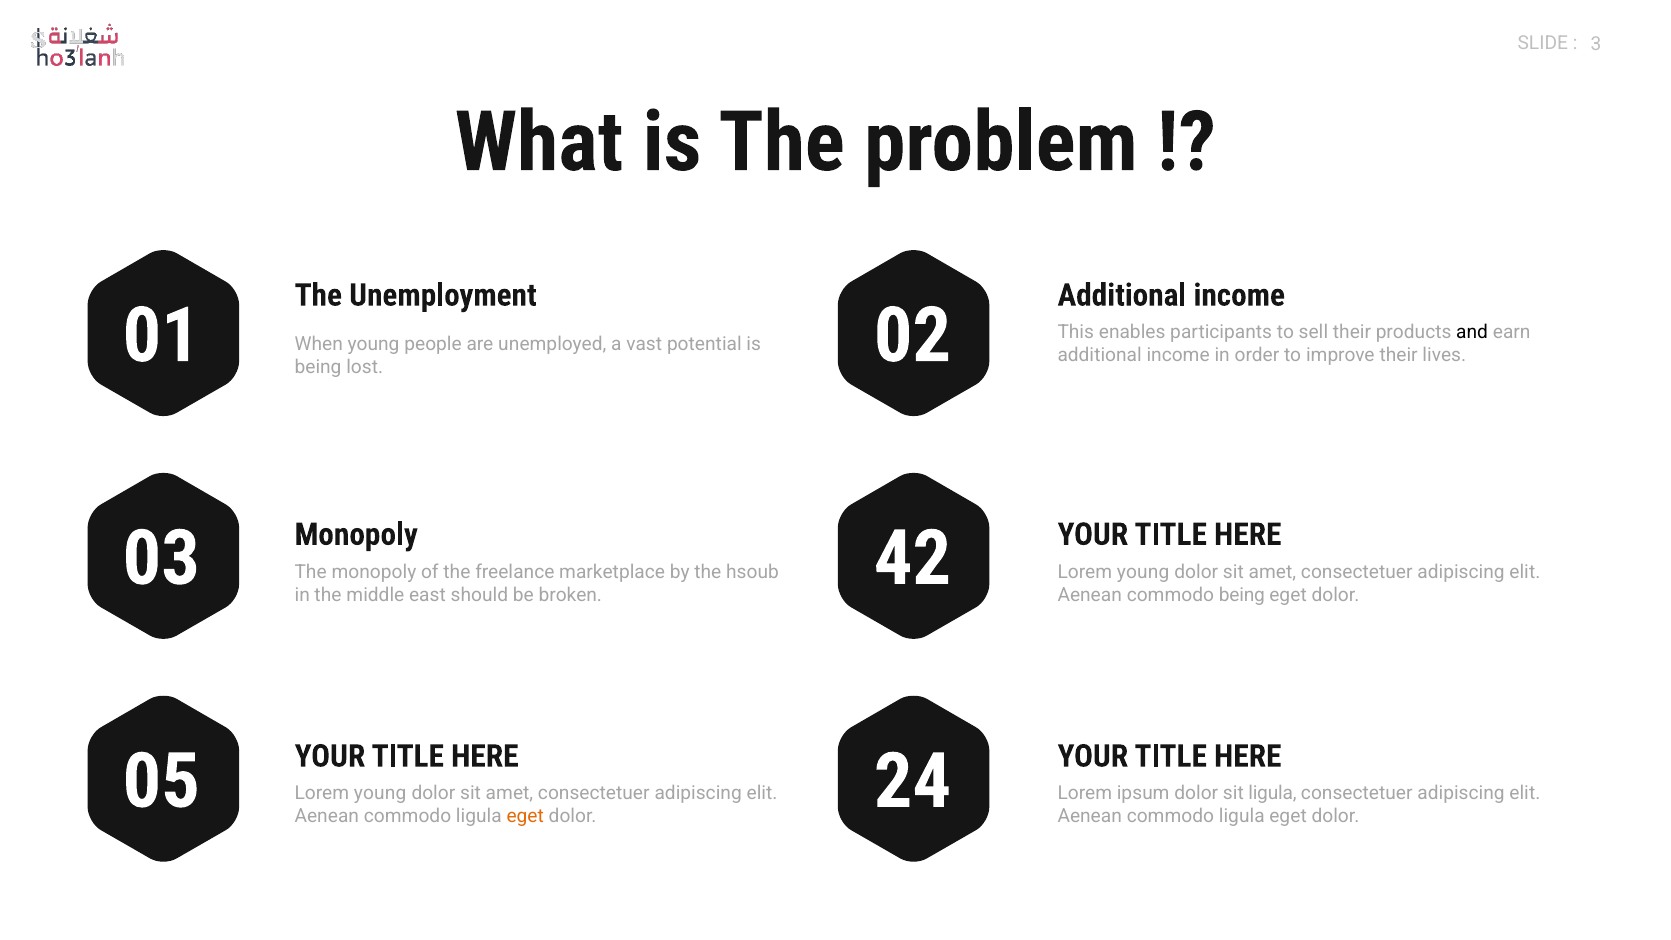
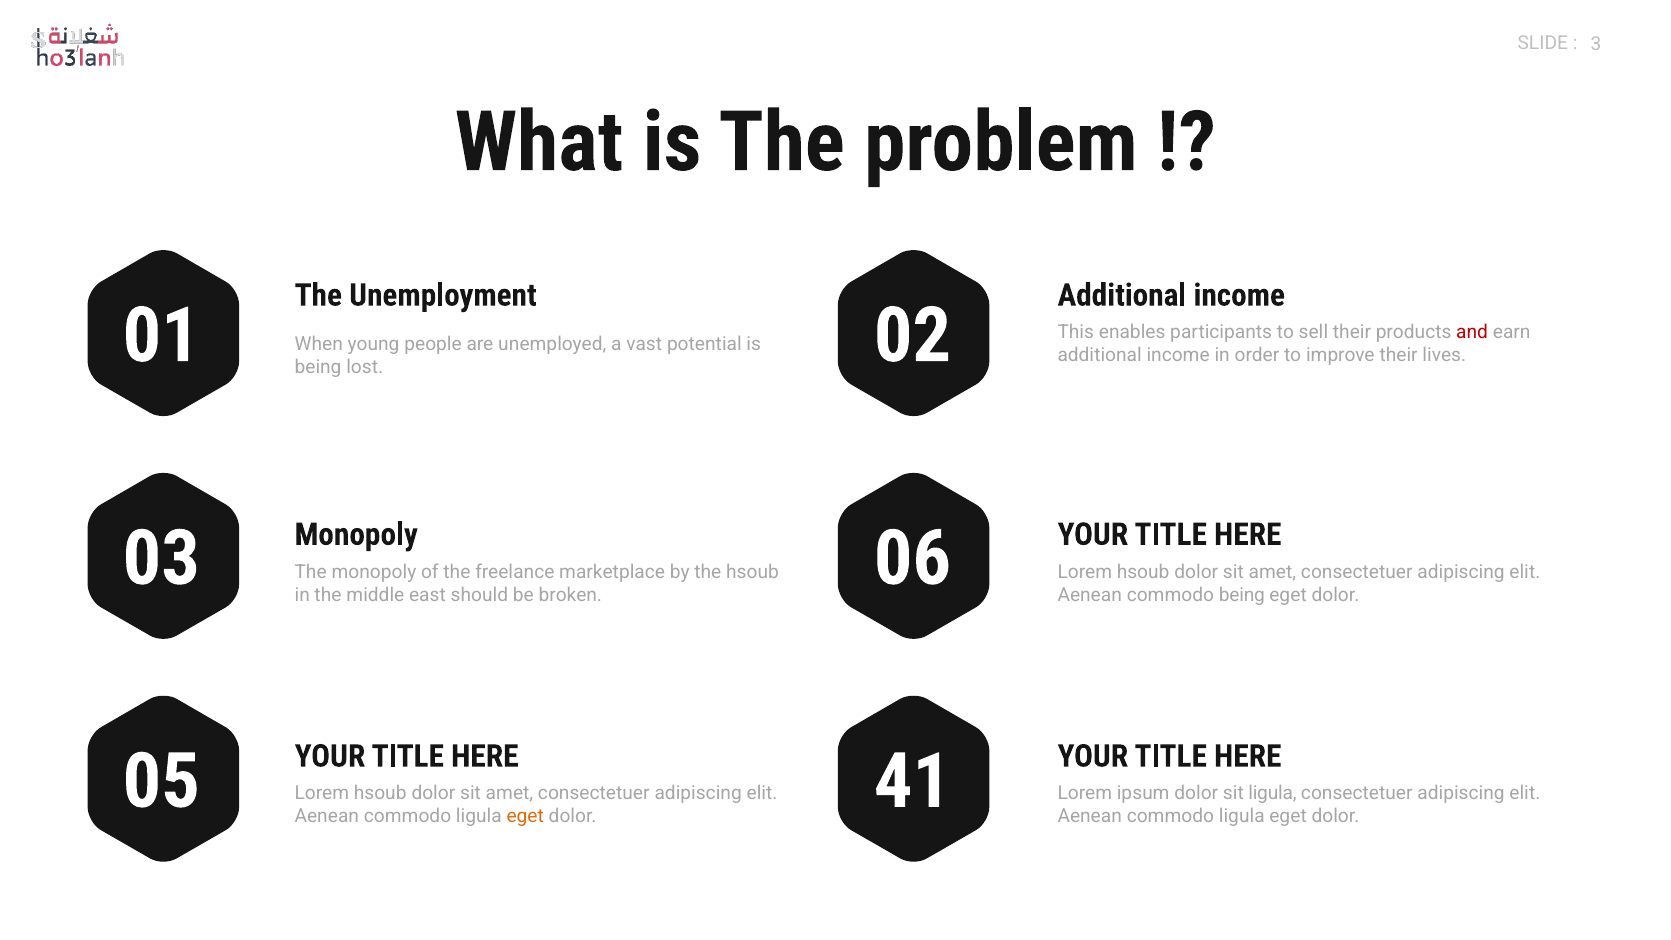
and colour: black -> red
42: 42 -> 06
young at (1143, 572): young -> hsoub
24: 24 -> 41
young at (380, 793): young -> hsoub
